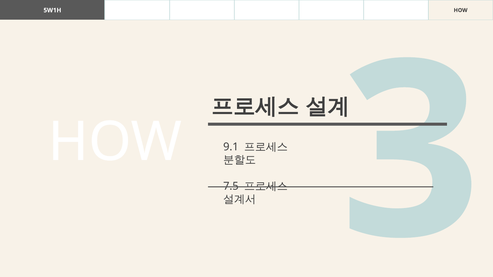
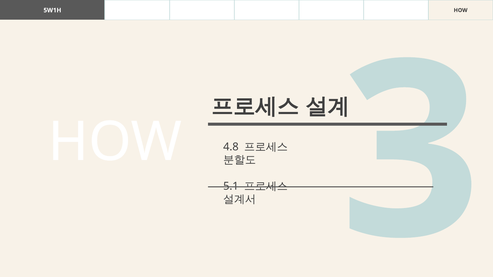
9.1: 9.1 -> 4.8
7.5: 7.5 -> 5.1
